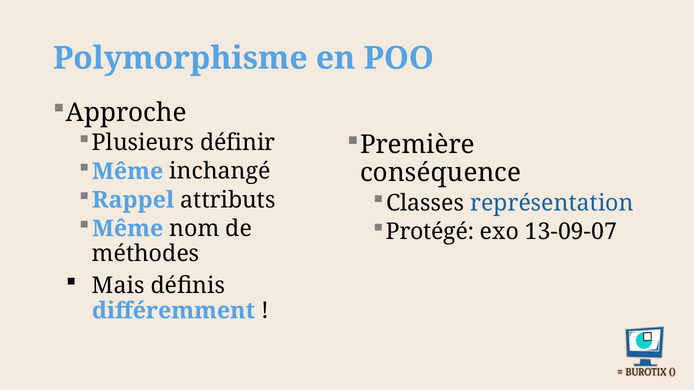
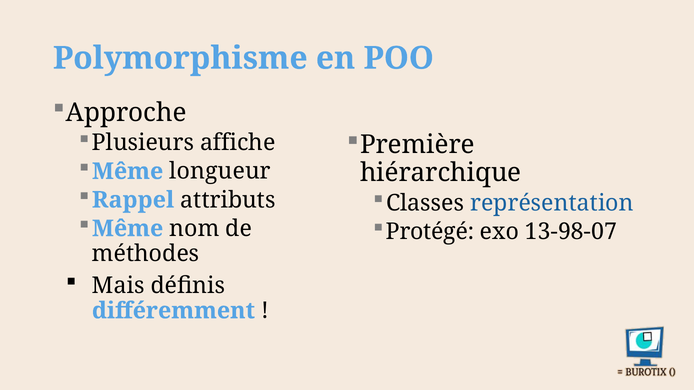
définir: définir -> affiche
inchangé: inchangé -> longueur
conséquence: conséquence -> hiérarchique
13-09-07: 13-09-07 -> 13-98-07
